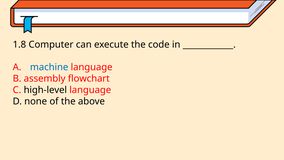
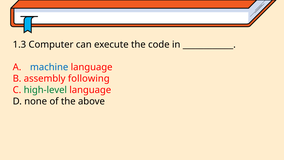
1.8: 1.8 -> 1.3
flowchart: flowchart -> following
high-level colour: black -> green
